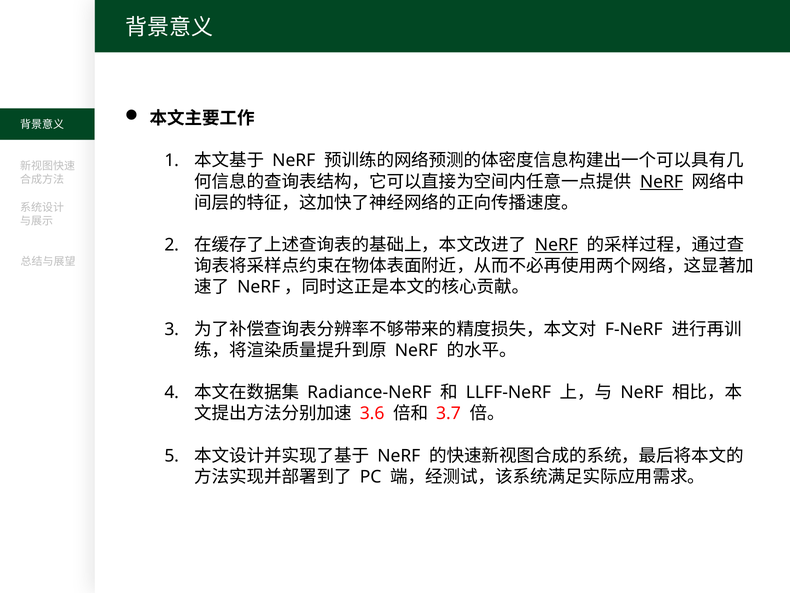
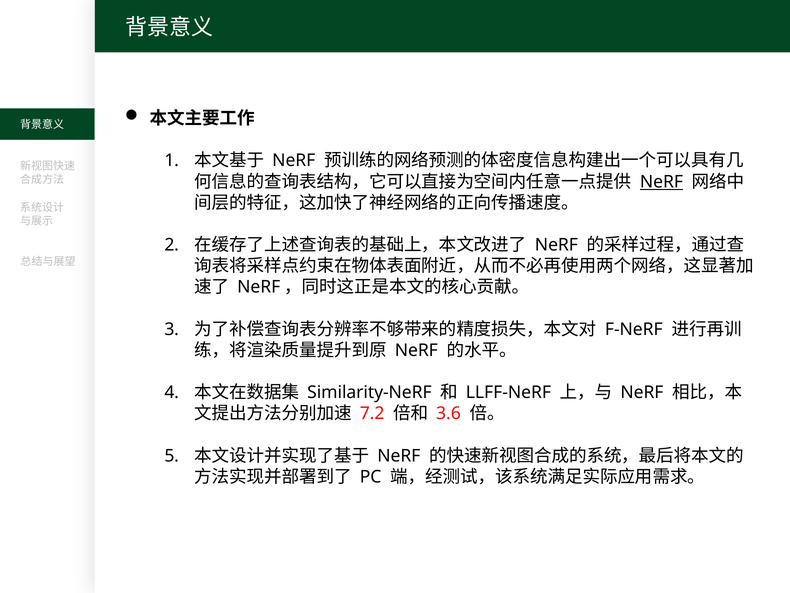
NeRF at (556, 245) underline: present -> none
Radiance-NeRF: Radiance-NeRF -> Similarity-NeRF
3.6: 3.6 -> 7.2
3.7: 3.7 -> 3.6
